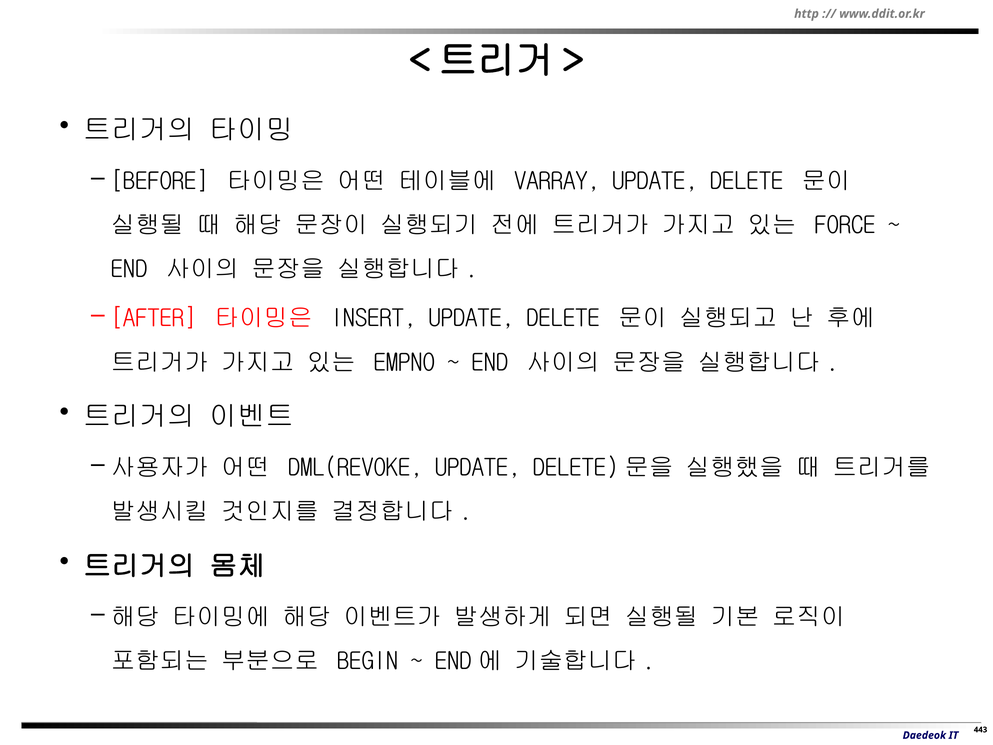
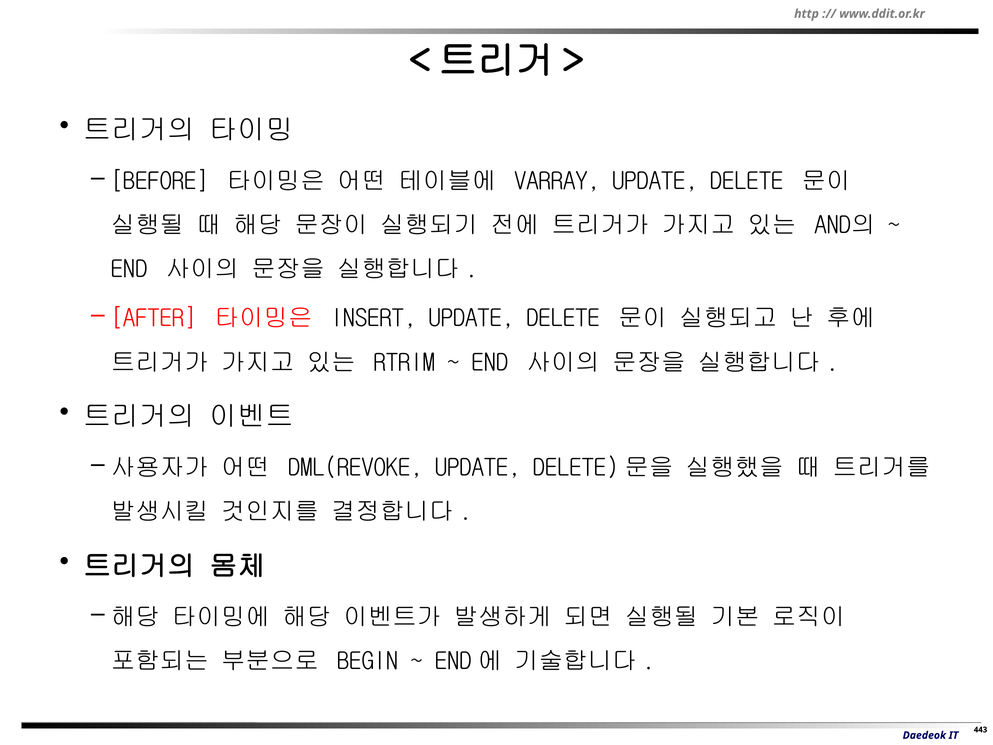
FORCE: FORCE -> AND의
EMPNO: EMPNO -> RTRIM
